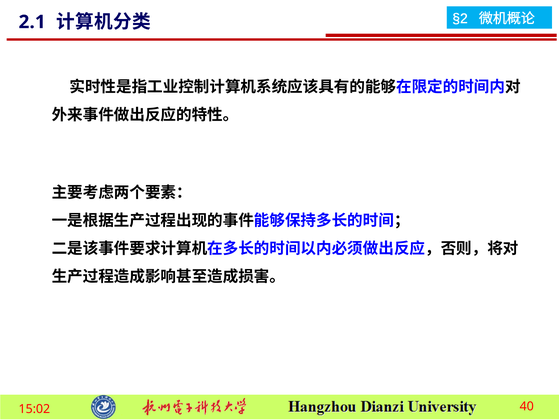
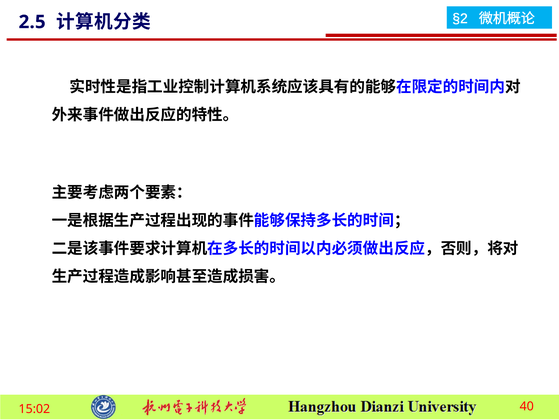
2.1: 2.1 -> 2.5
